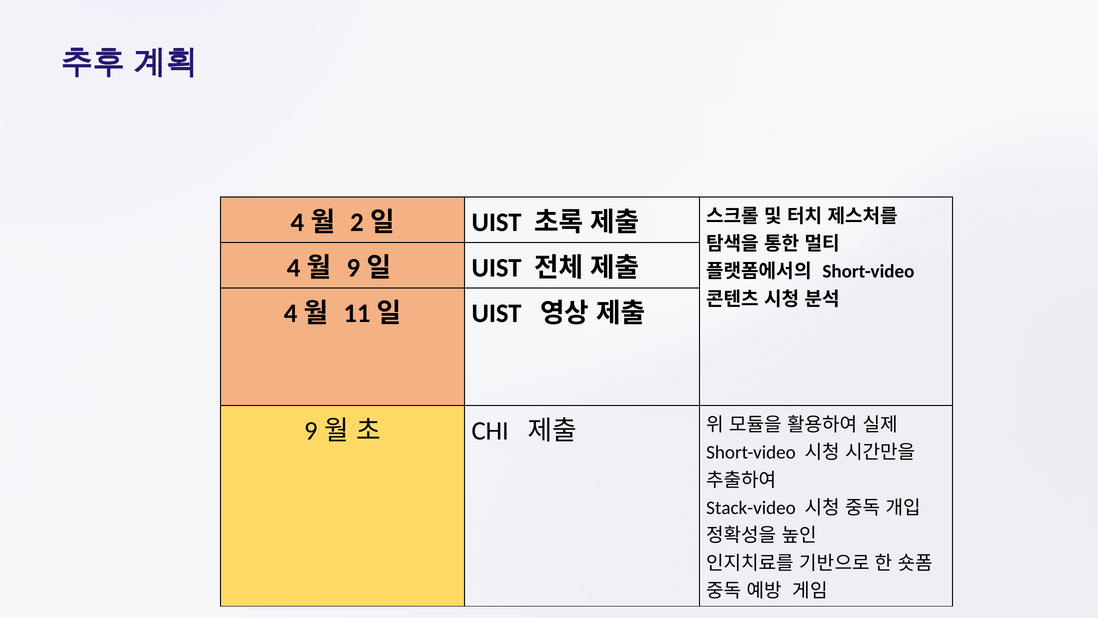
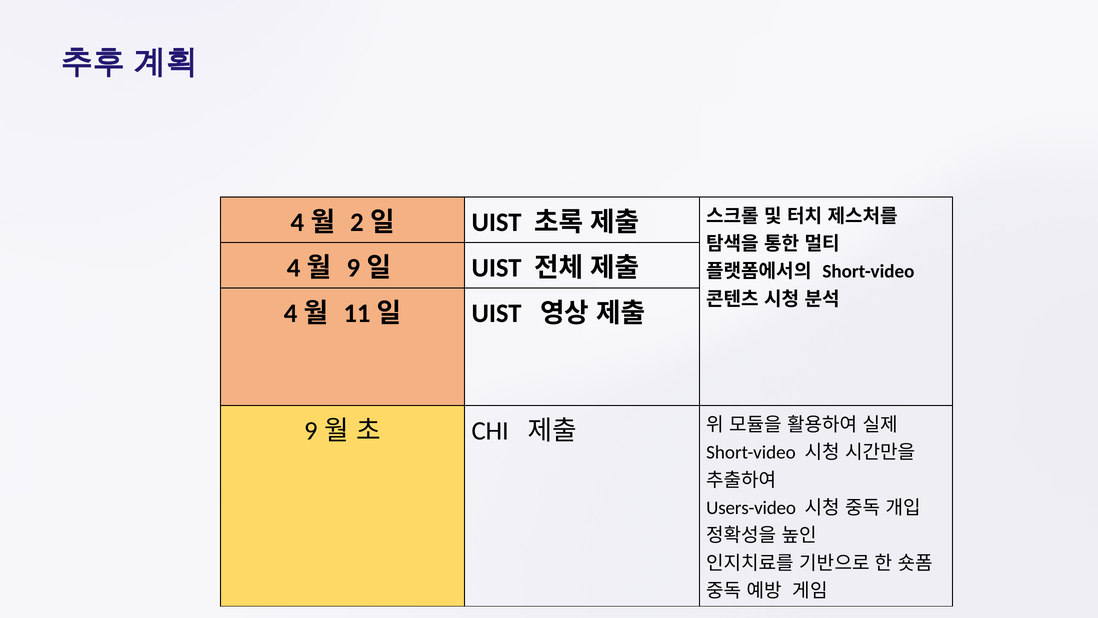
Stack-video: Stack-video -> Users-video
